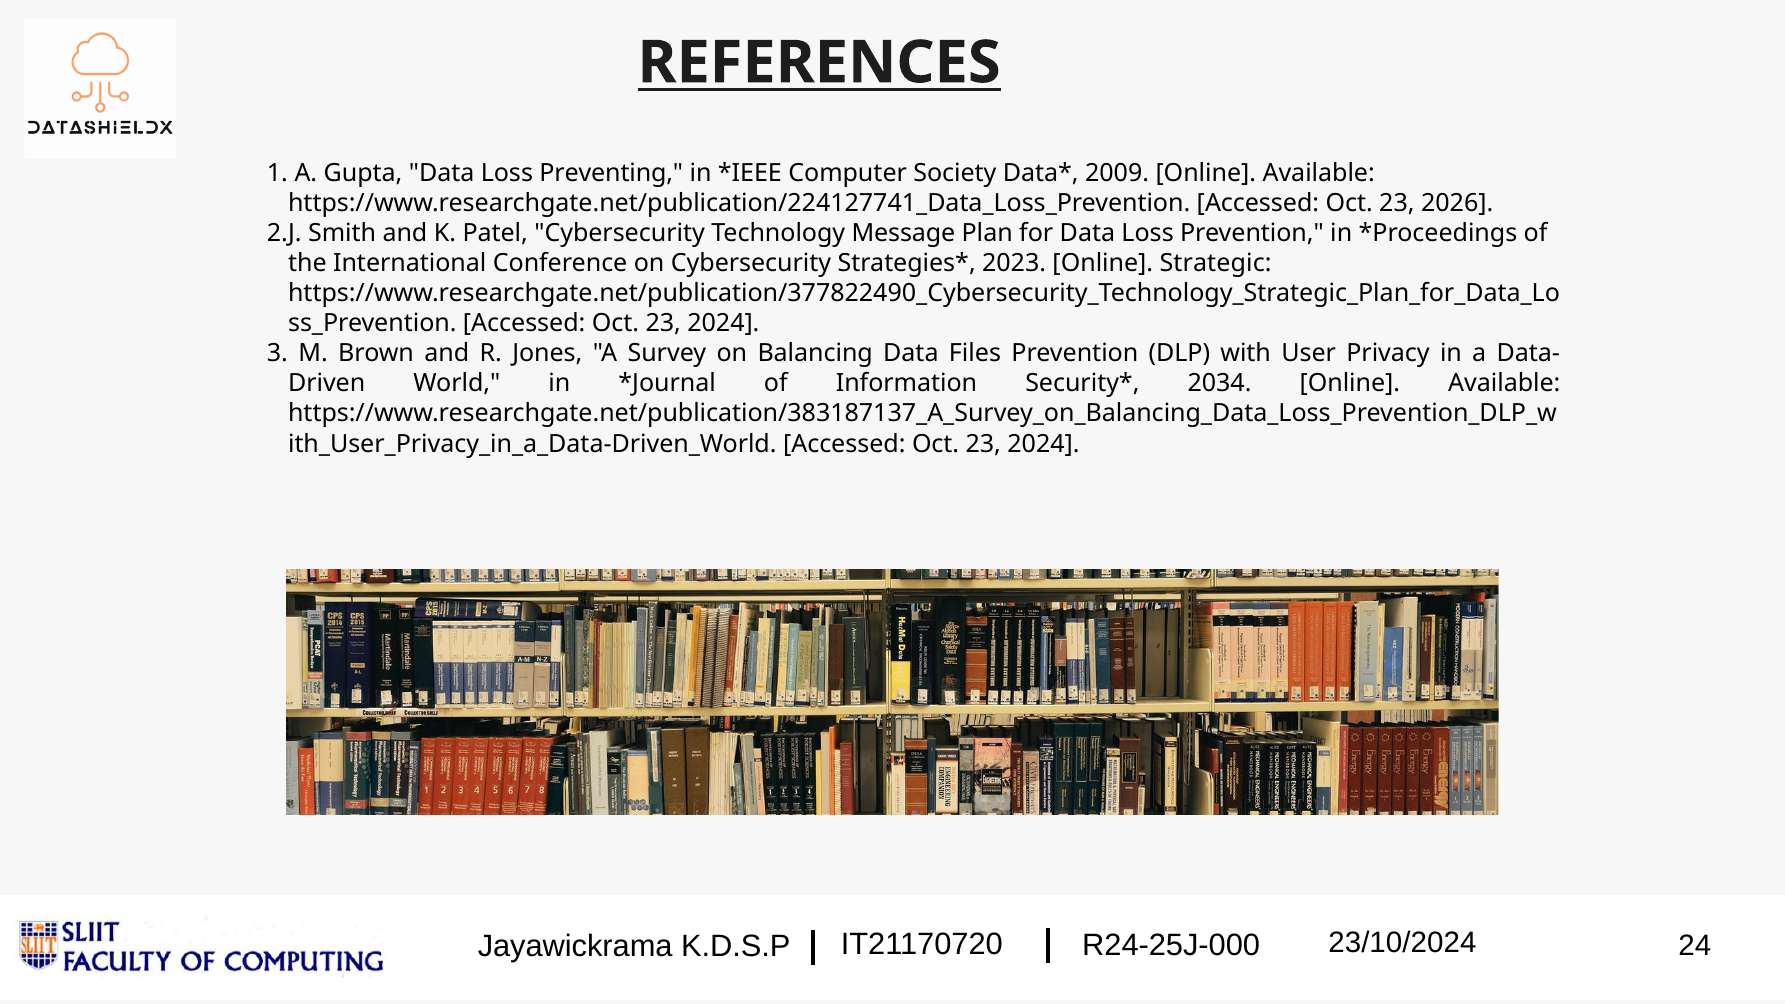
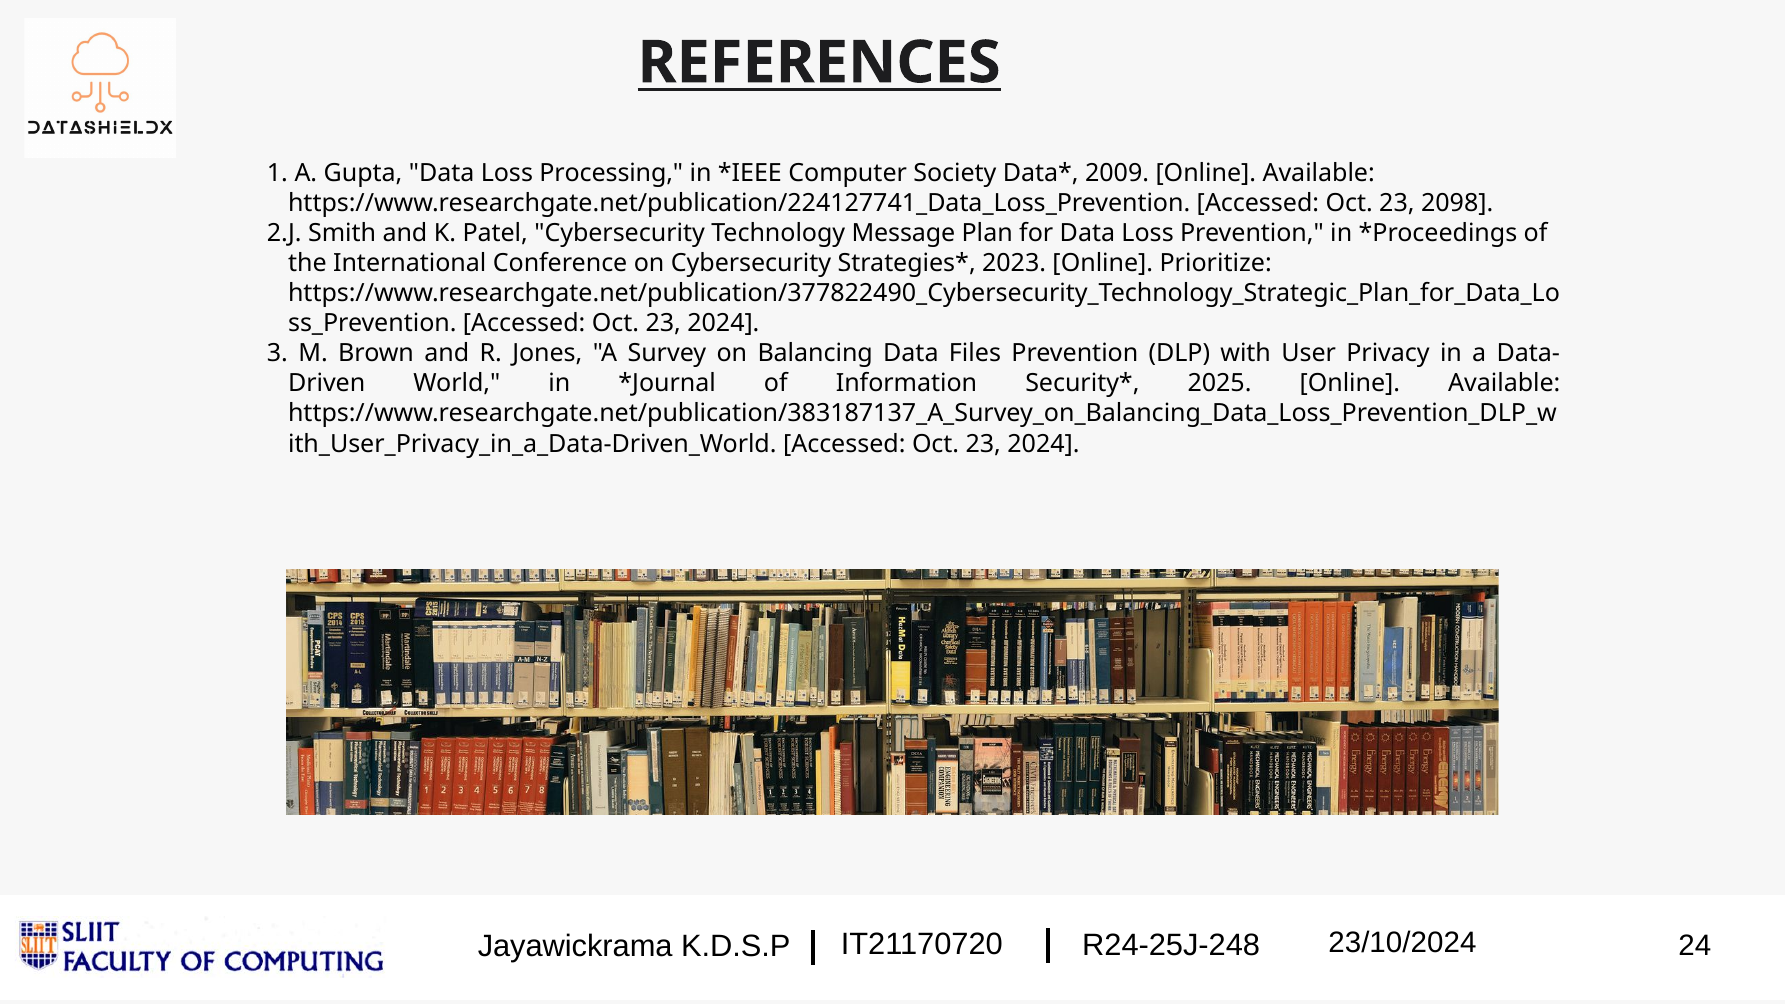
Preventing: Preventing -> Processing
2026: 2026 -> 2098
Strategic: Strategic -> Prioritize
2034: 2034 -> 2025
R24-25J-000: R24-25J-000 -> R24-25J-248
